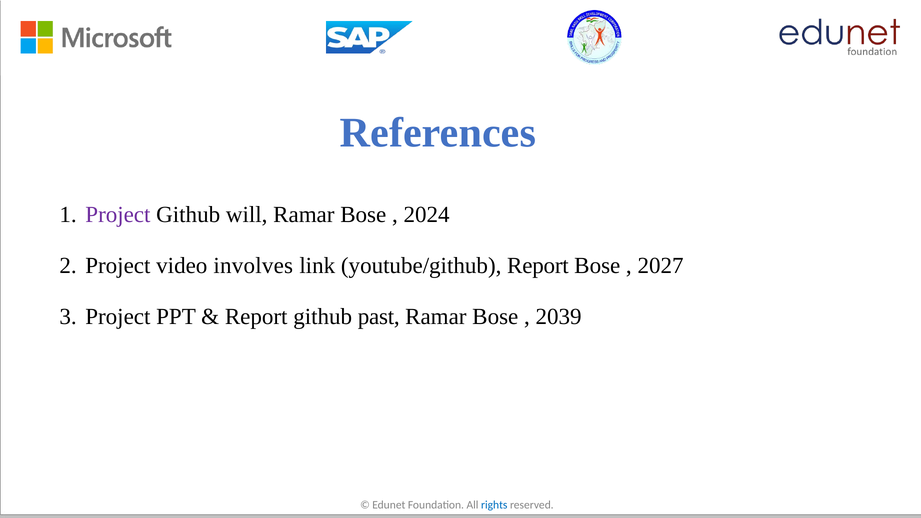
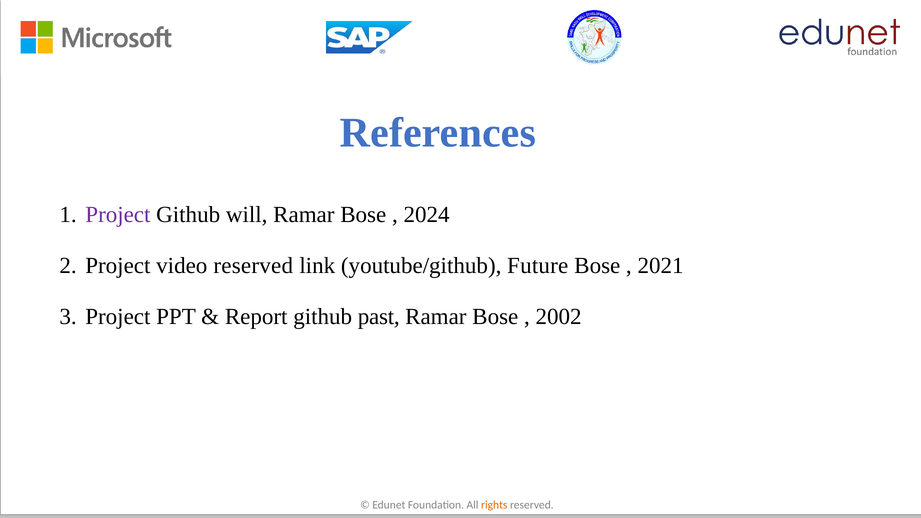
video involves: involves -> reserved
youtube/github Report: Report -> Future
2027: 2027 -> 2021
2039: 2039 -> 2002
rights colour: blue -> orange
